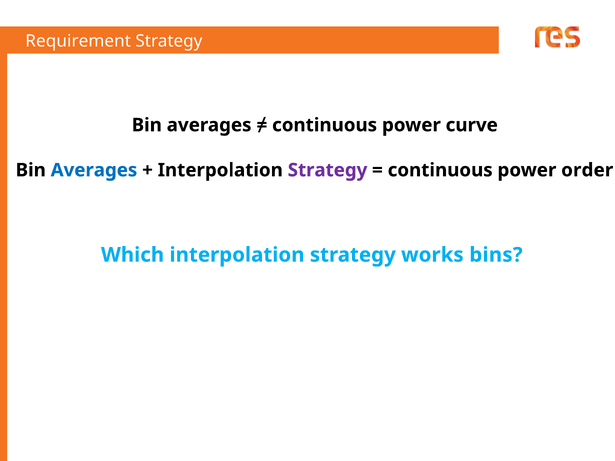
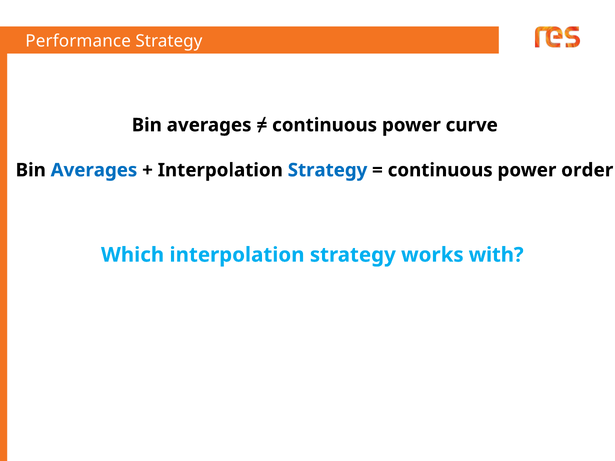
Requirement: Requirement -> Performance
Strategy at (328, 170) colour: purple -> blue
bins: bins -> with
